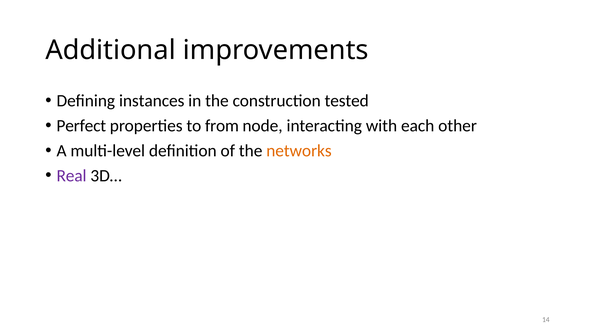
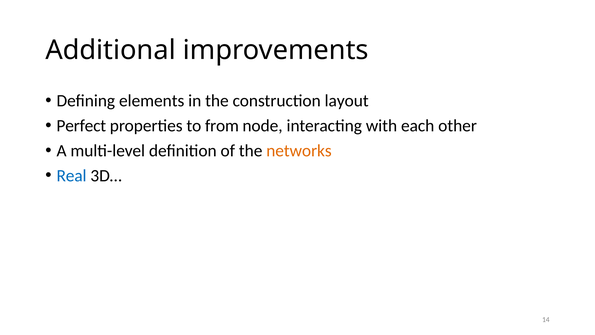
instances: instances -> elements
tested: tested -> layout
Real colour: purple -> blue
